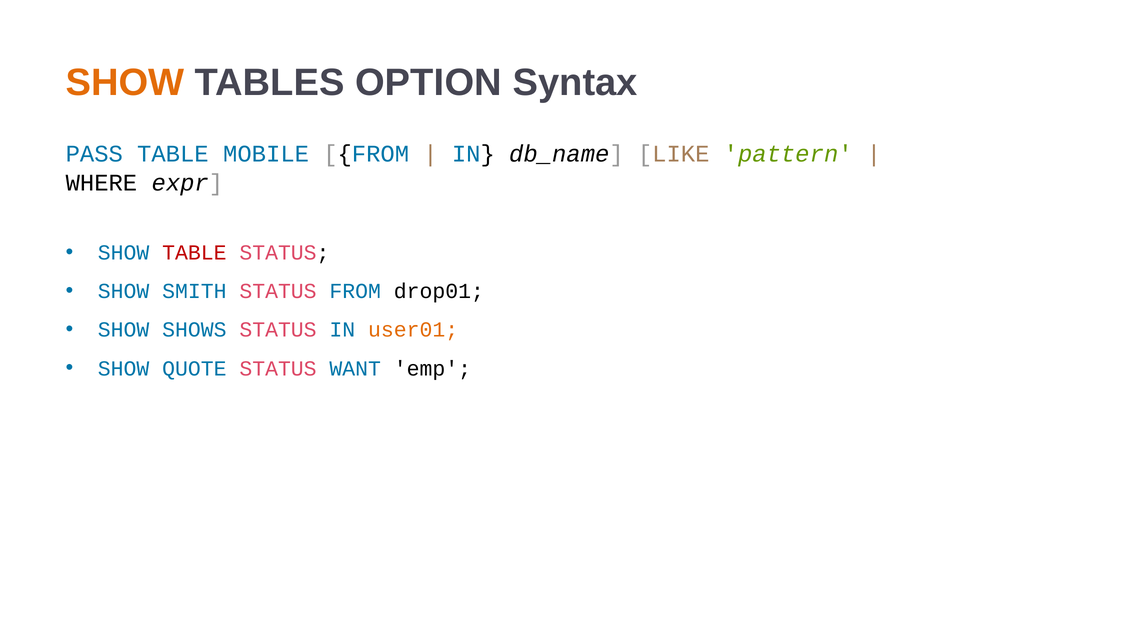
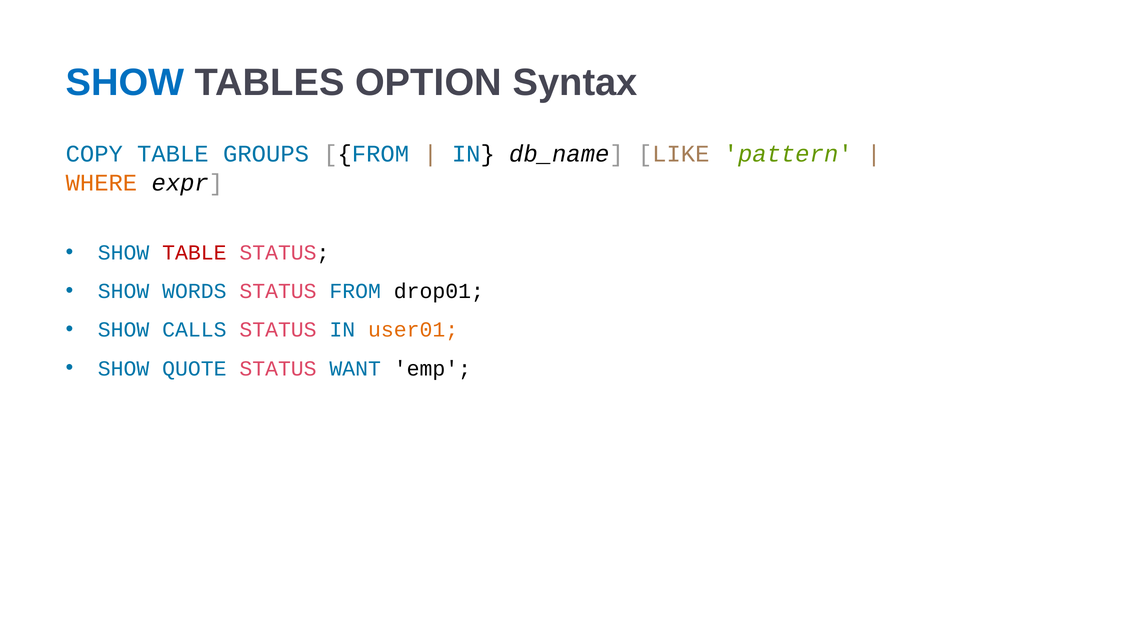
SHOW at (125, 83) colour: orange -> blue
PASS: PASS -> COPY
MOBILE: MOBILE -> GROUPS
WHERE colour: black -> orange
SMITH: SMITH -> WORDS
SHOWS: SHOWS -> CALLS
